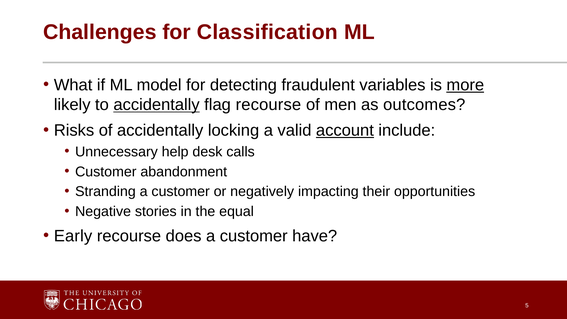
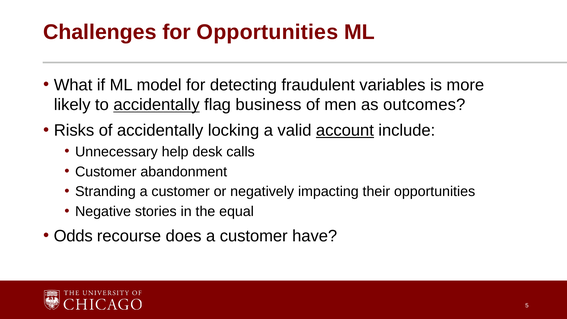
for Classification: Classification -> Opportunities
more underline: present -> none
flag recourse: recourse -> business
Early: Early -> Odds
